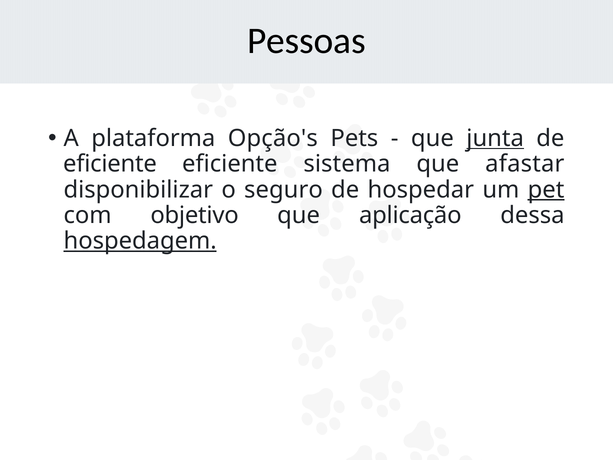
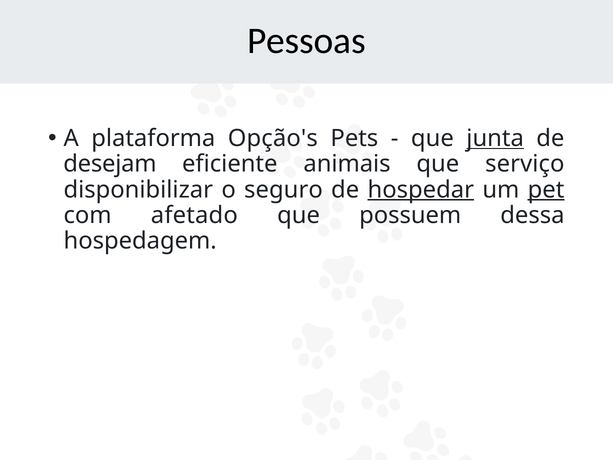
eficiente at (110, 164): eficiente -> desejam
sistema: sistema -> animais
afastar: afastar -> serviço
hospedar underline: none -> present
objetivo: objetivo -> afetado
aplicação: aplicação -> possuem
hospedagem underline: present -> none
